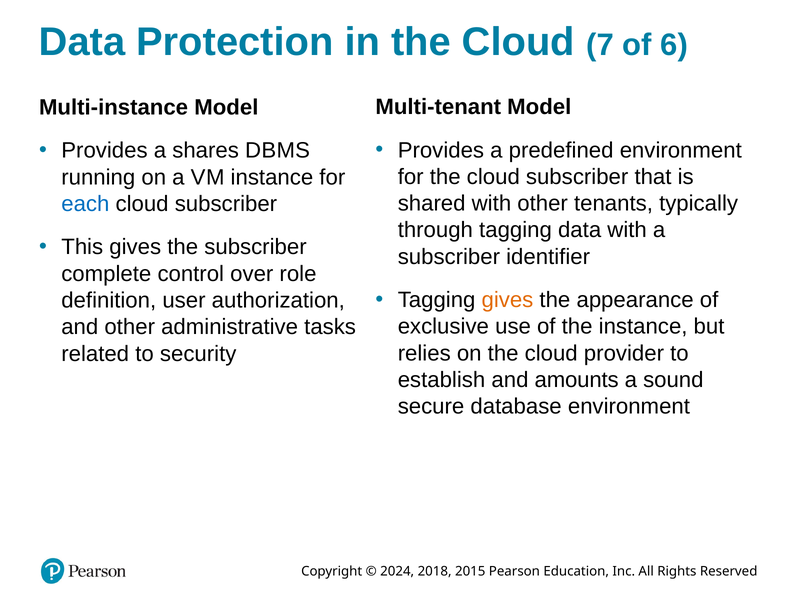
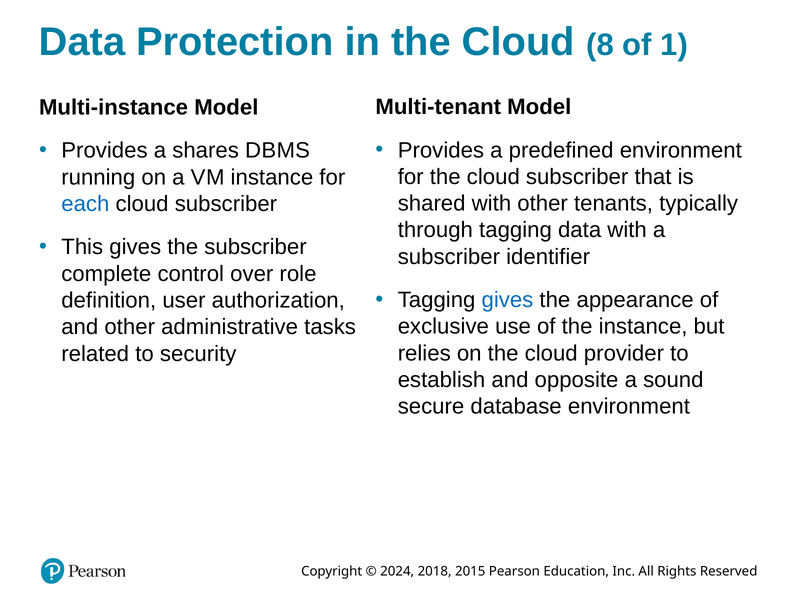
7: 7 -> 8
6: 6 -> 1
gives at (507, 300) colour: orange -> blue
amounts: amounts -> opposite
